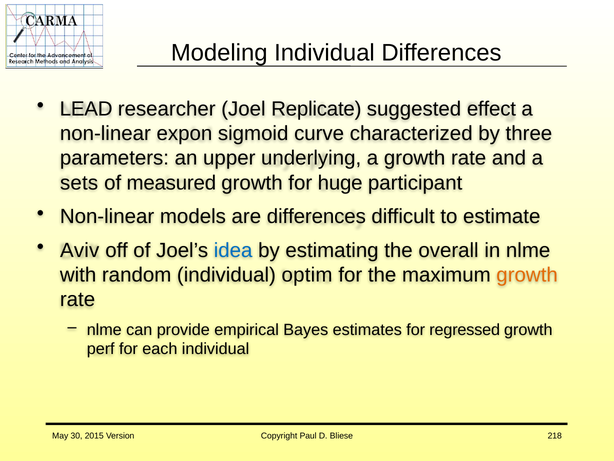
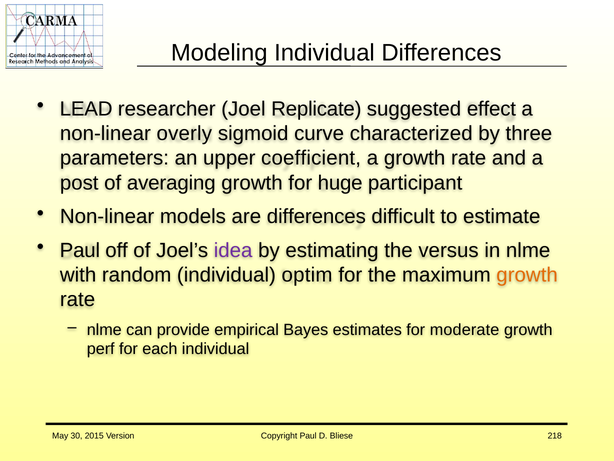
expon: expon -> overly
underlying: underlying -> coefficient
sets: sets -> post
measured: measured -> averaging
Aviv at (80, 250): Aviv -> Paul
idea colour: blue -> purple
overall: overall -> versus
regressed: regressed -> moderate
